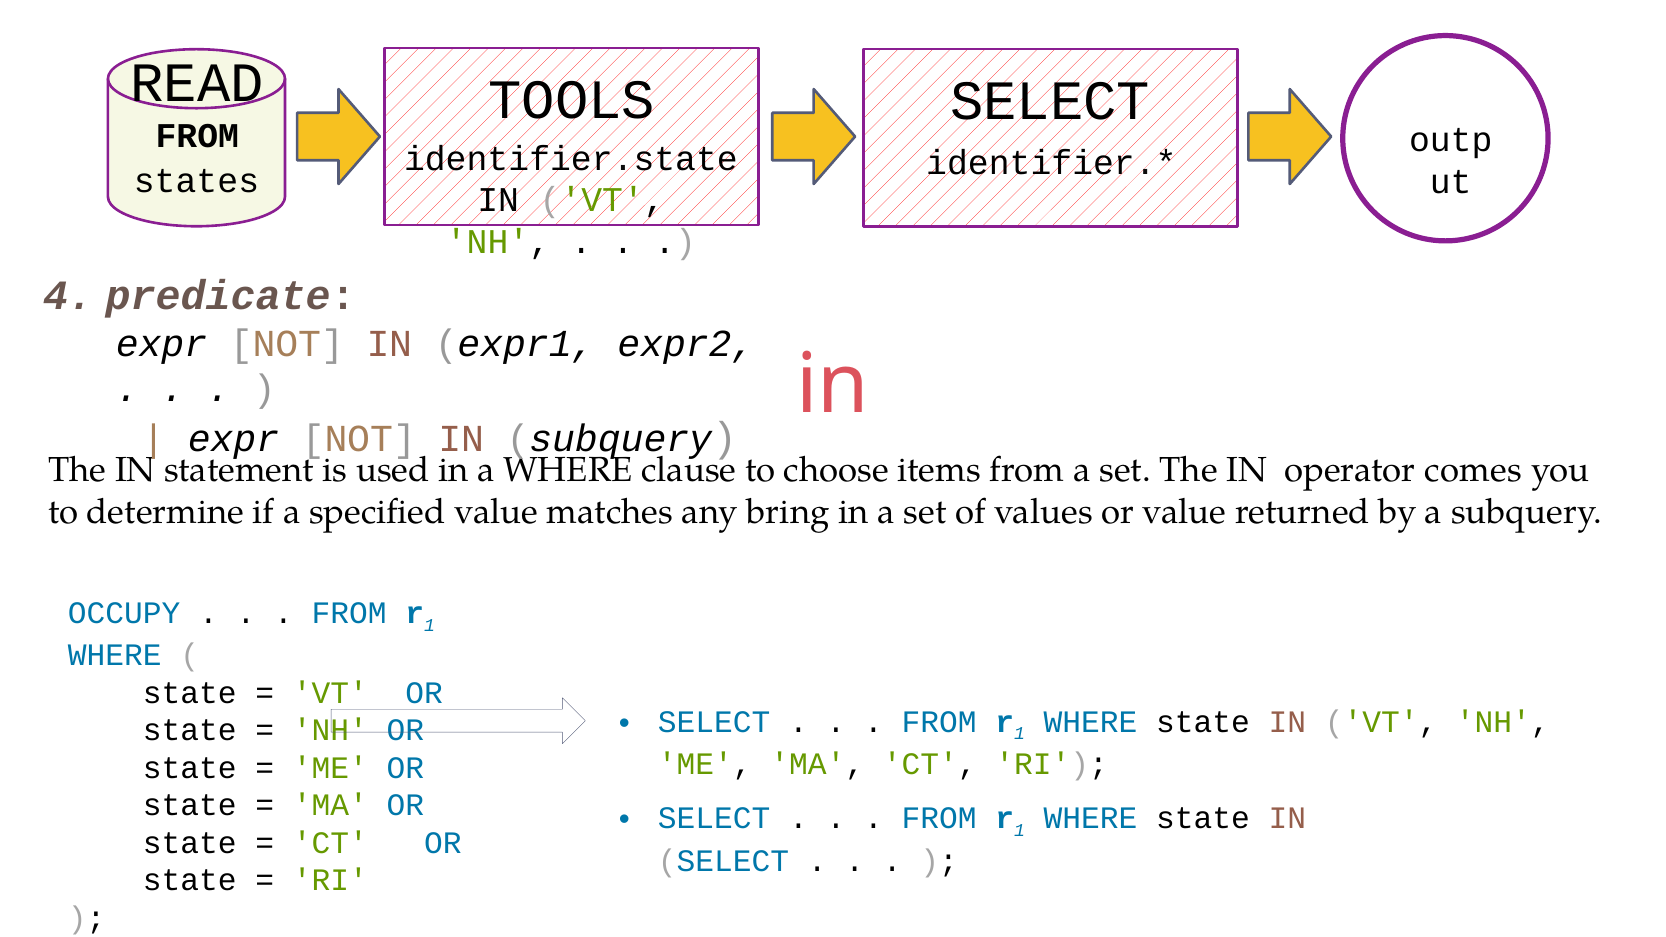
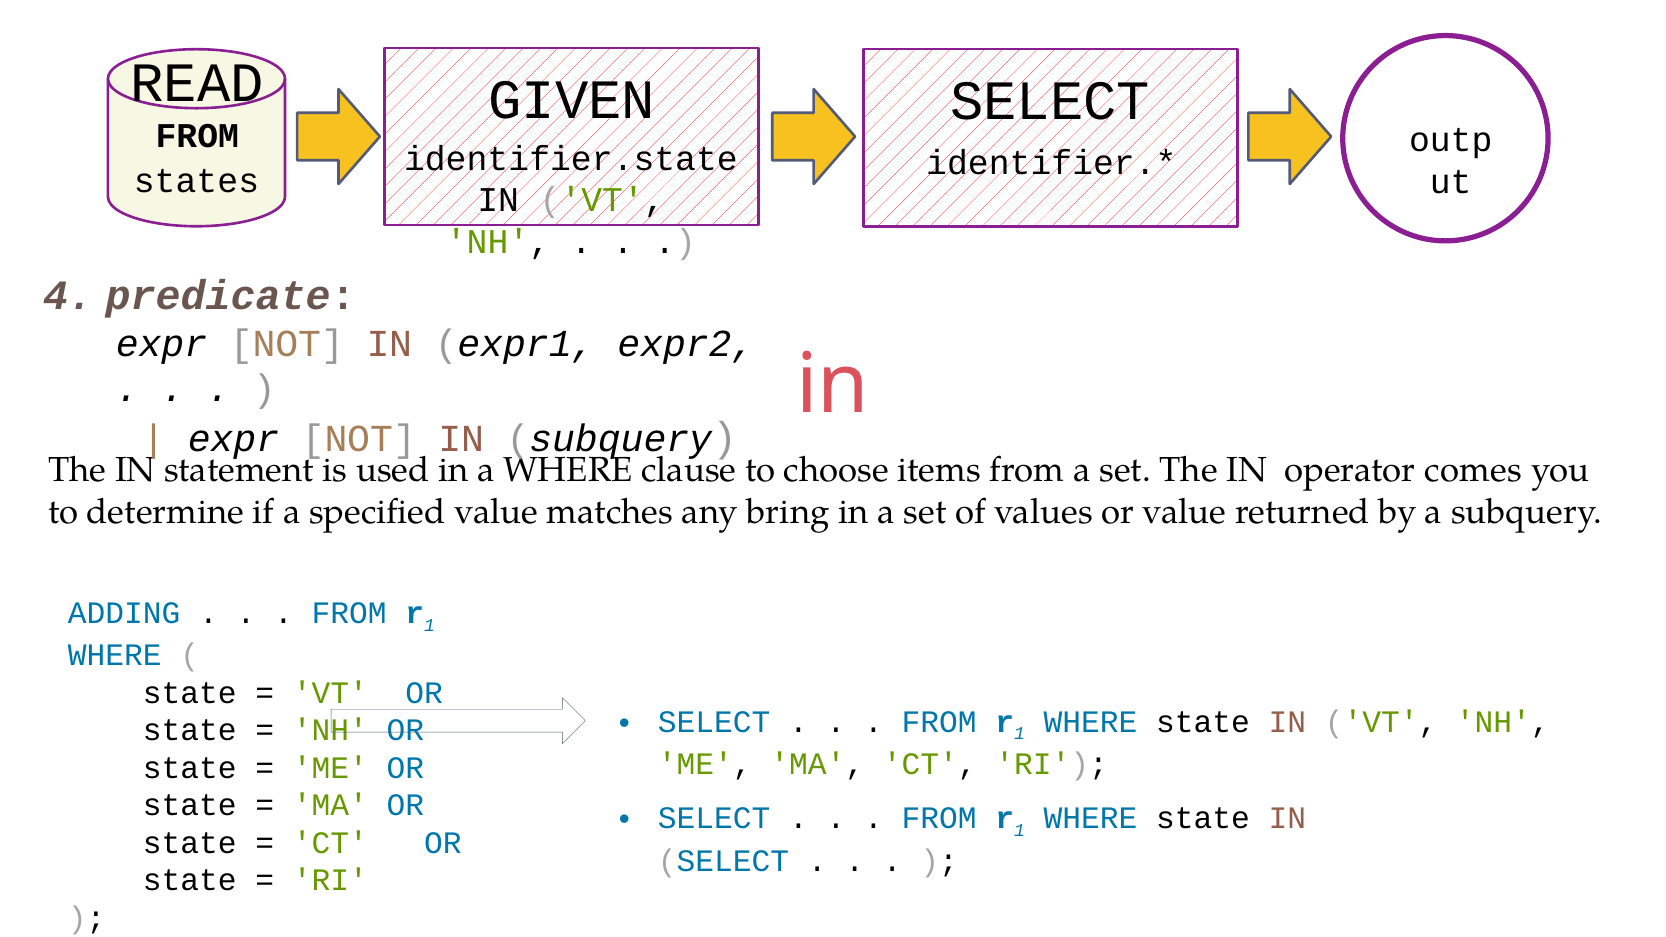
TOOLS: TOOLS -> GIVEN
OCCUPY: OCCUPY -> ADDING
